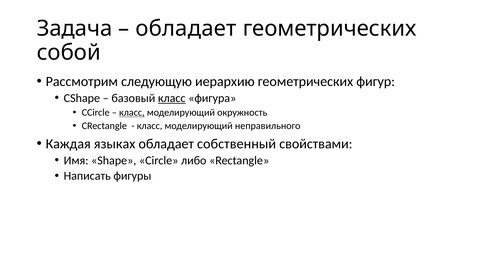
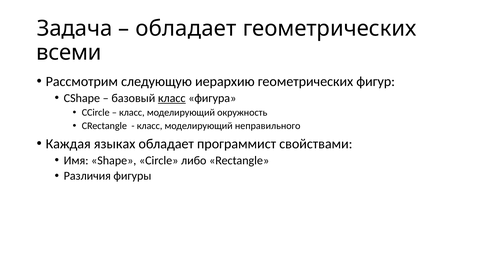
собой: собой -> всеми
класс at (132, 112) underline: present -> none
собственный: собственный -> программист
Написать: Написать -> Различия
